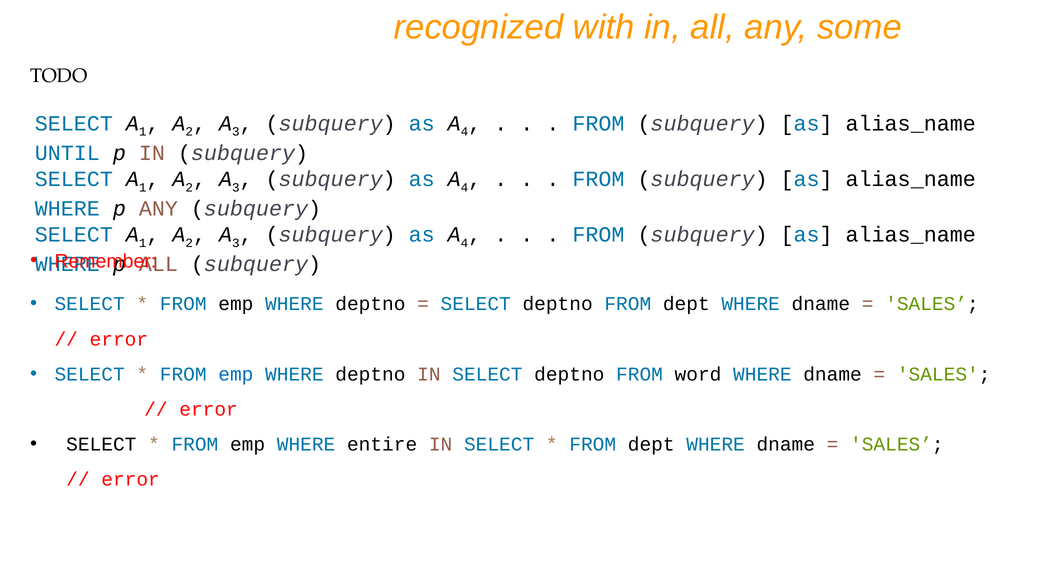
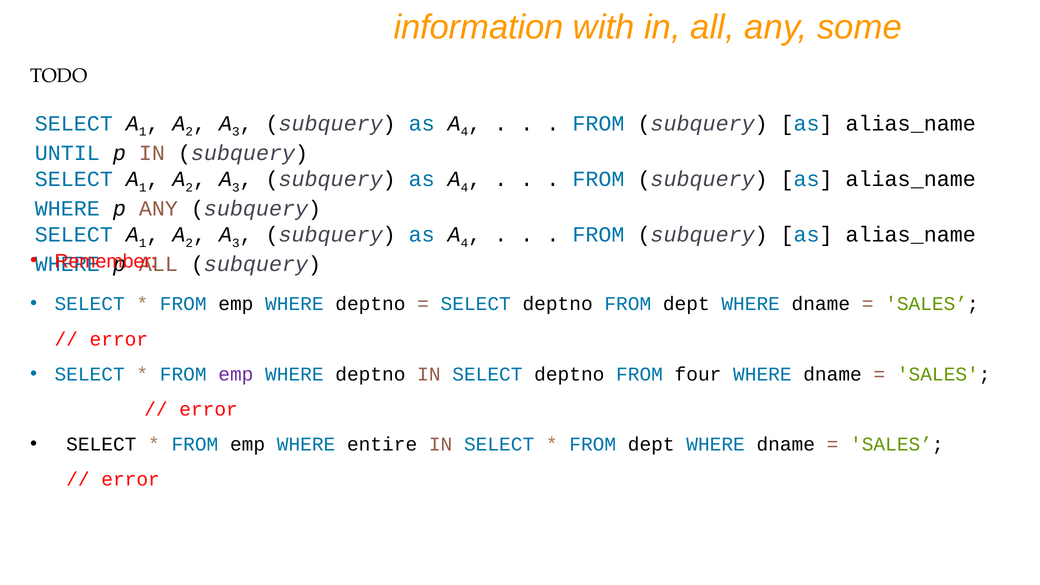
recognized: recognized -> information
emp at (236, 374) colour: blue -> purple
word: word -> four
